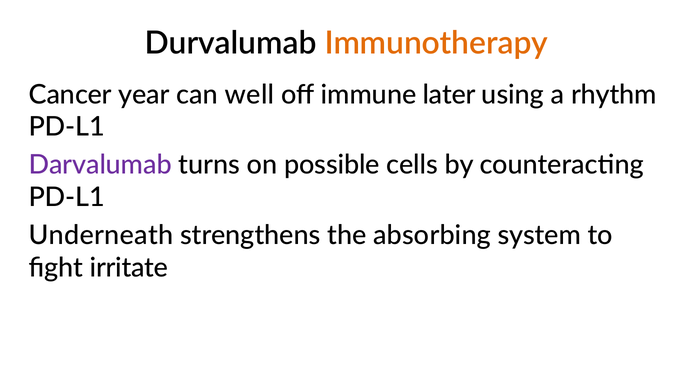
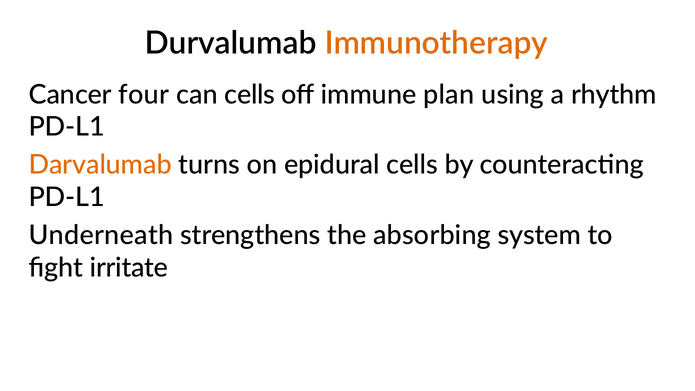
year: year -> four
can well: well -> cells
later: later -> plan
Darvalumab colour: purple -> orange
possible: possible -> epidural
